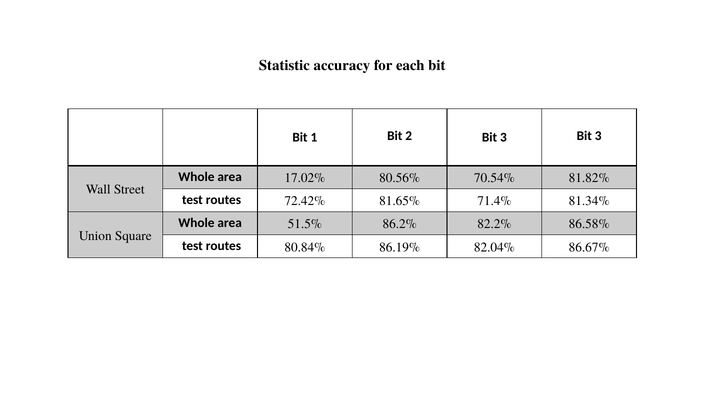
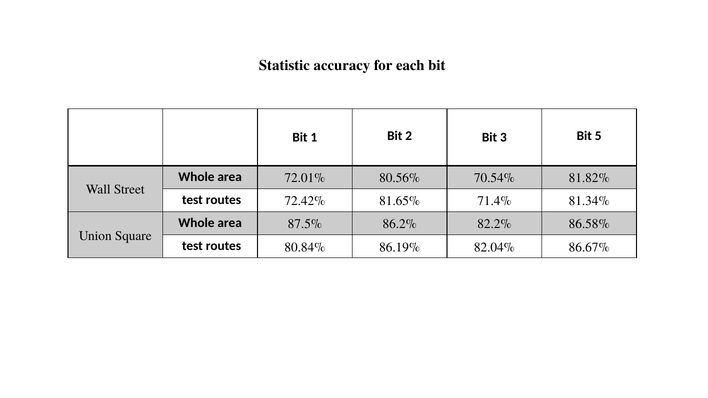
3 Bit 3: 3 -> 5
17.02%: 17.02% -> 72.01%
51.5%: 51.5% -> 87.5%
